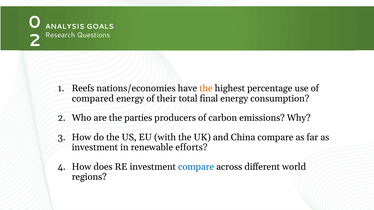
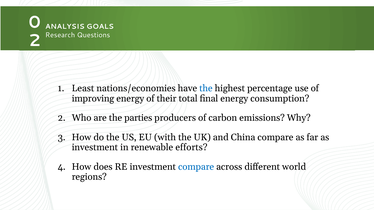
Reefs: Reefs -> Least
the at (206, 89) colour: orange -> blue
compared: compared -> improving
